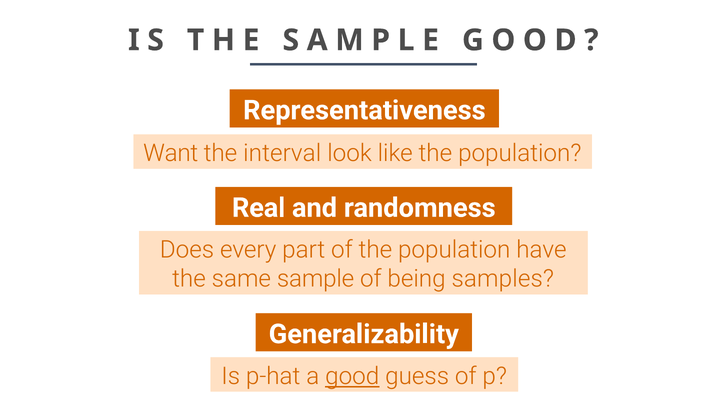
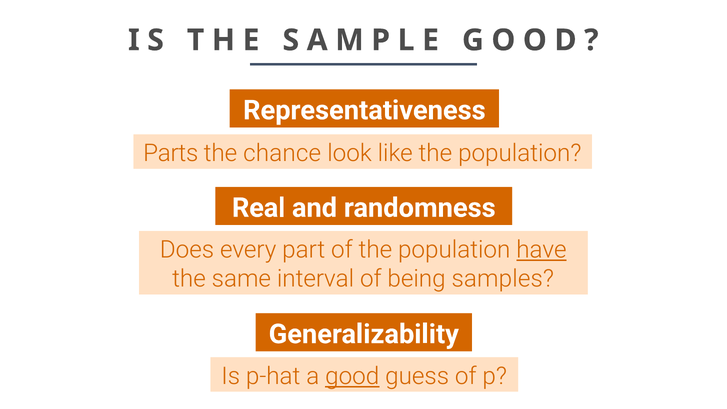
Want: Want -> Parts
interval: interval -> chance
have underline: none -> present
same sample: sample -> interval
